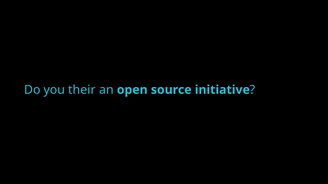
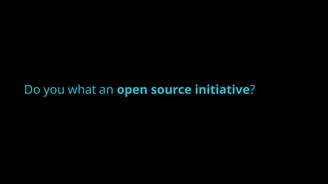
their: their -> what
